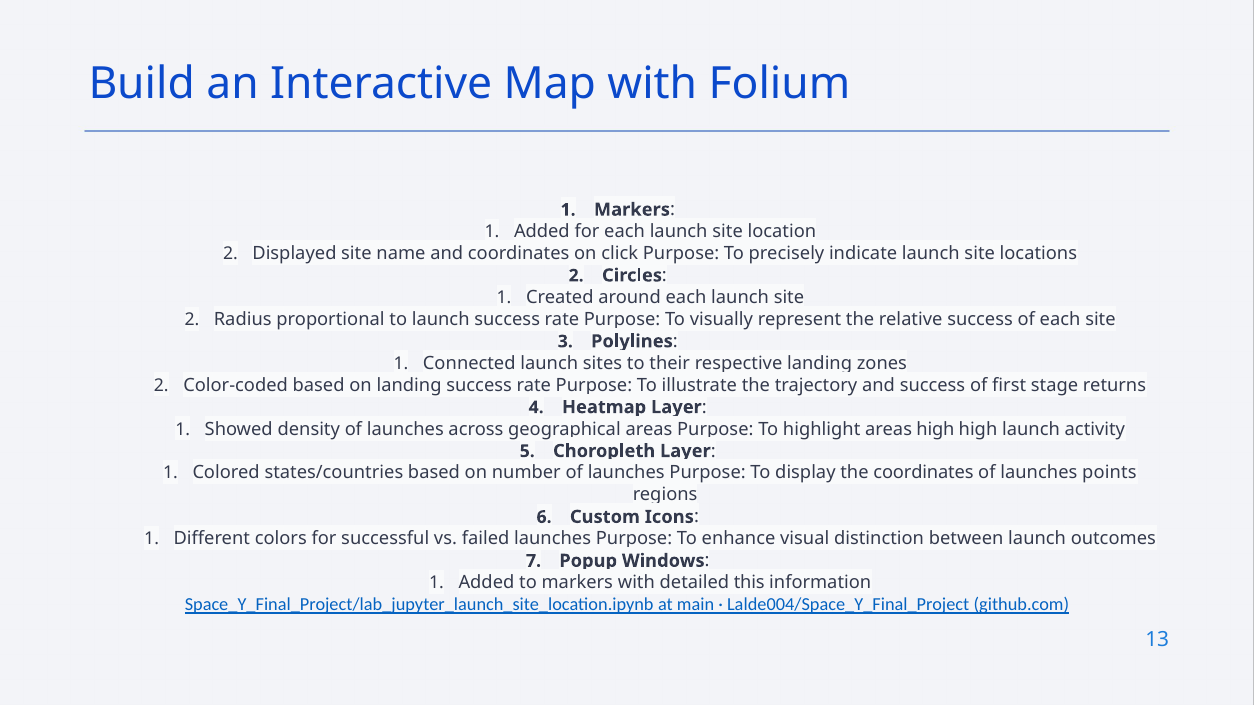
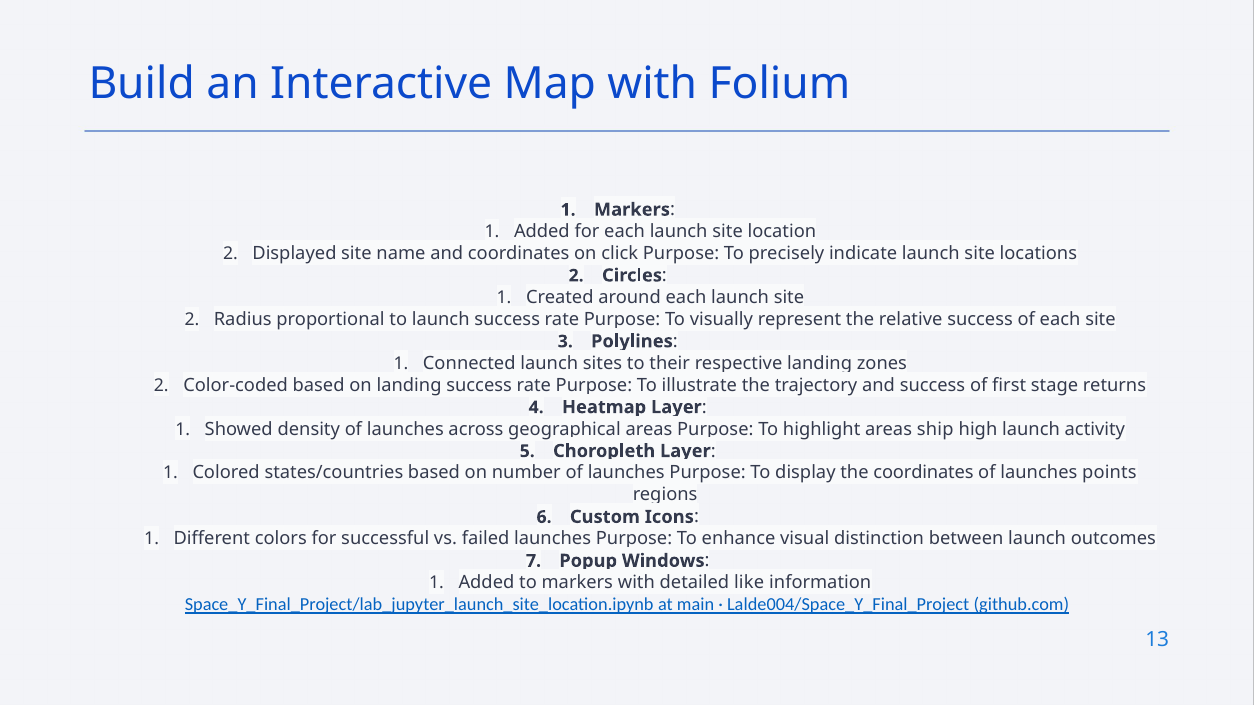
areas high: high -> ship
this: this -> like
